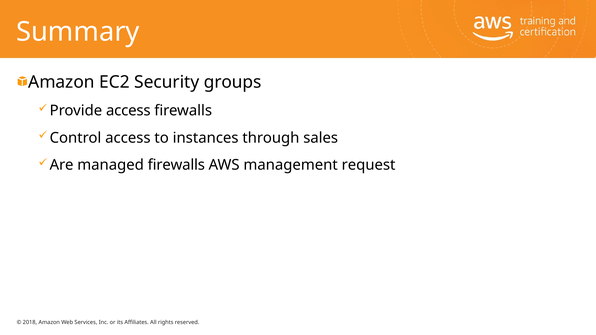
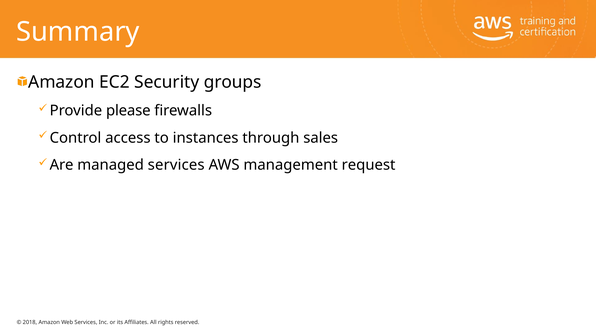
Provide access: access -> please
managed firewalls: firewalls -> services
